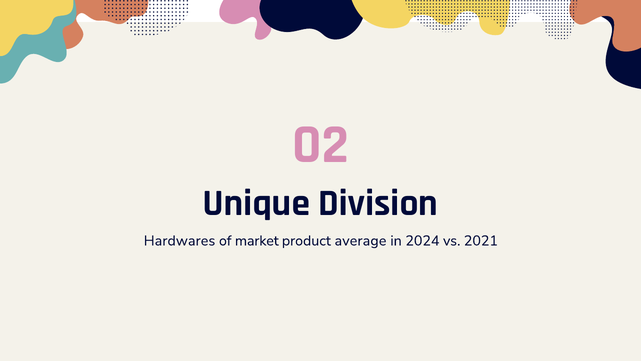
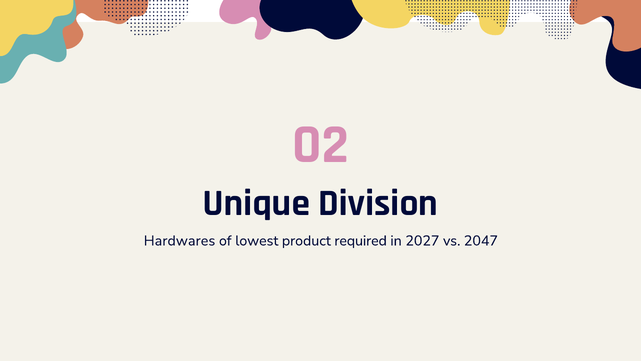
market: market -> lowest
average: average -> required
2024: 2024 -> 2027
2021: 2021 -> 2047
